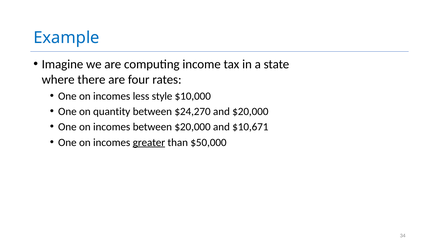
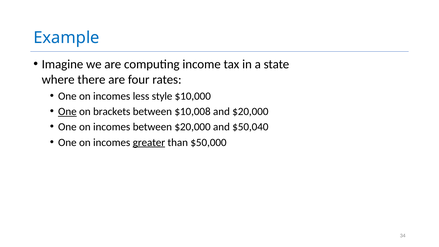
One at (67, 111) underline: none -> present
quantity: quantity -> brackets
$24,270: $24,270 -> $10,008
$10,671: $10,671 -> $50,040
